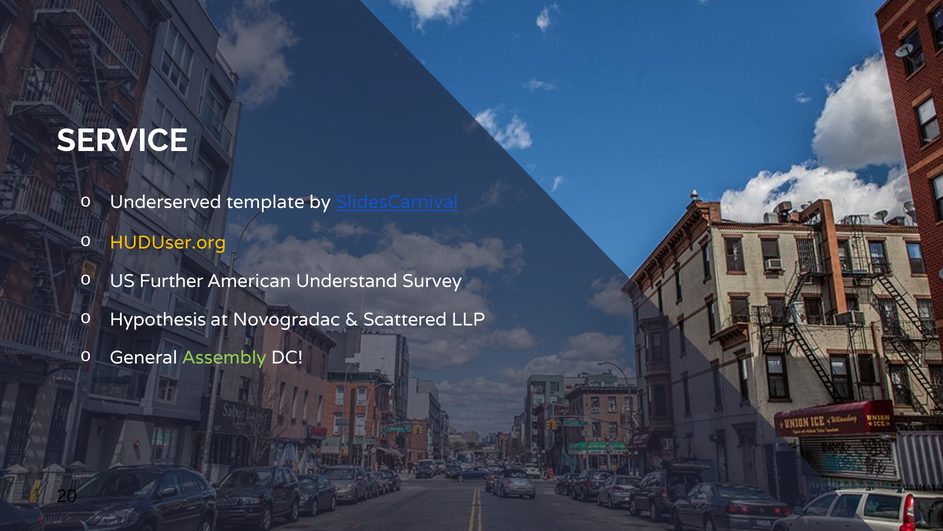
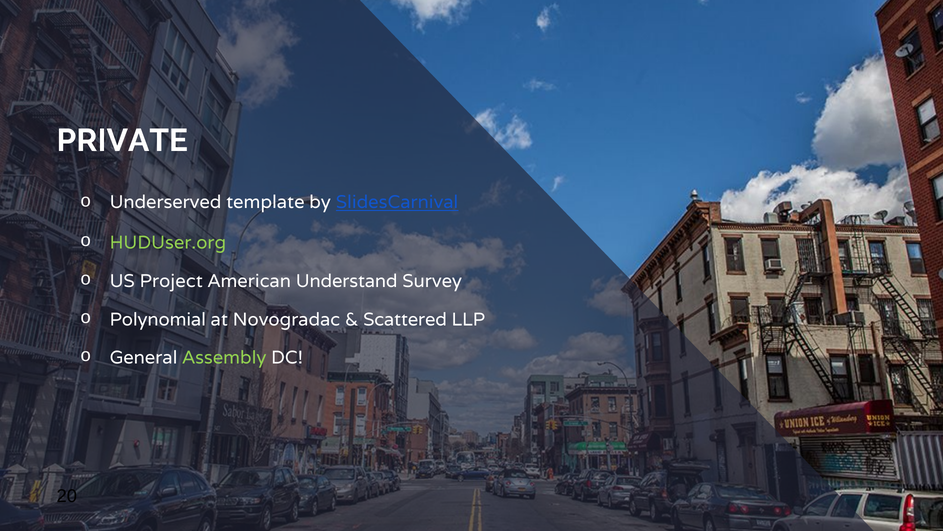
SERVICE: SERVICE -> PRIVATE
HUDUser.org colour: yellow -> light green
Further: Further -> Project
Hypothesis: Hypothesis -> Polynomial
